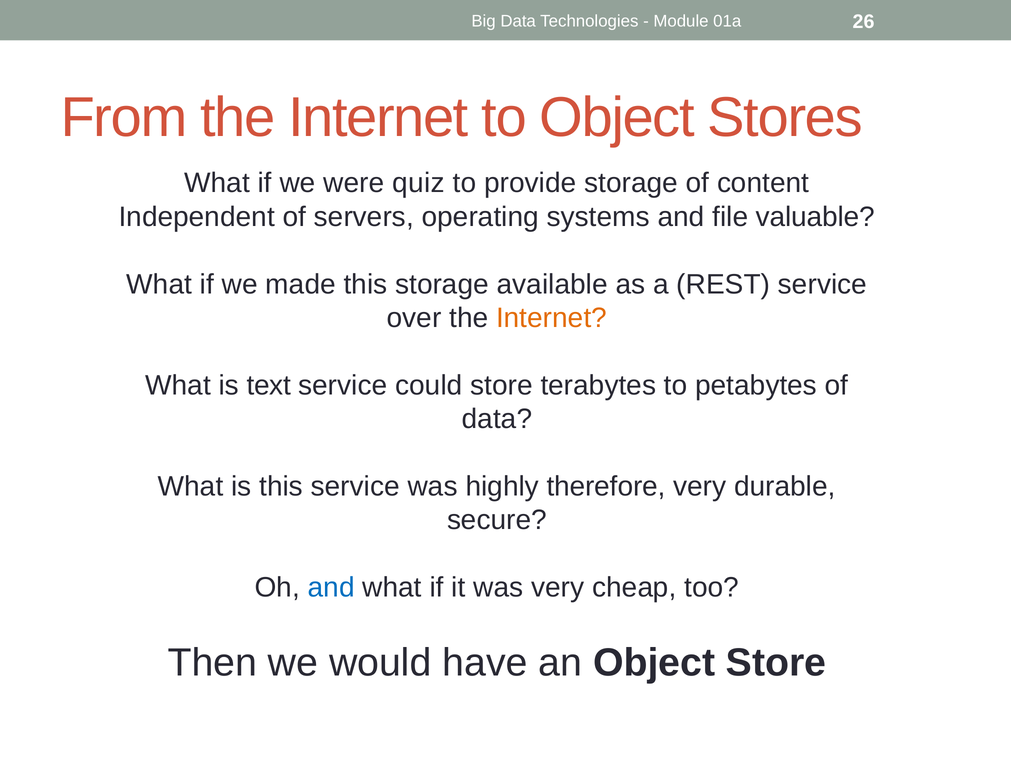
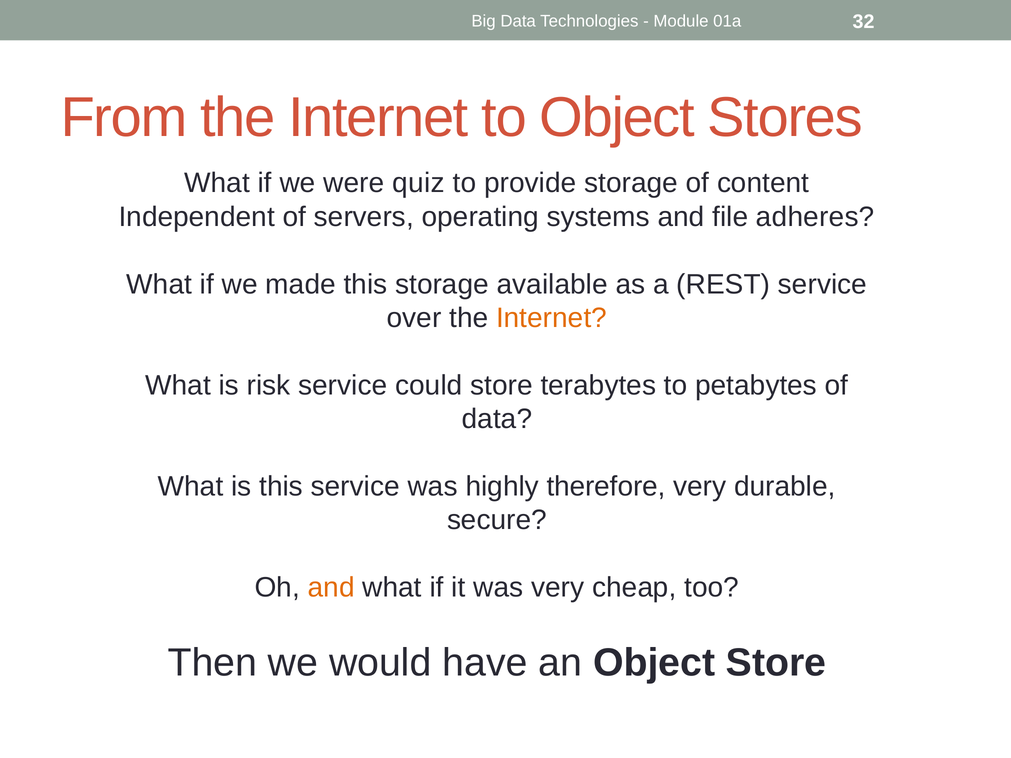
26: 26 -> 32
valuable: valuable -> adheres
text: text -> risk
and at (331, 588) colour: blue -> orange
